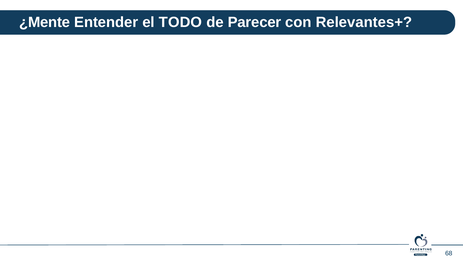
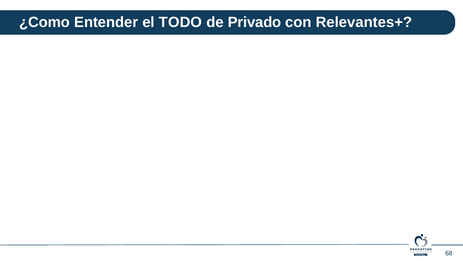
¿Mente: ¿Mente -> ¿Como
Parecer: Parecer -> Privado
